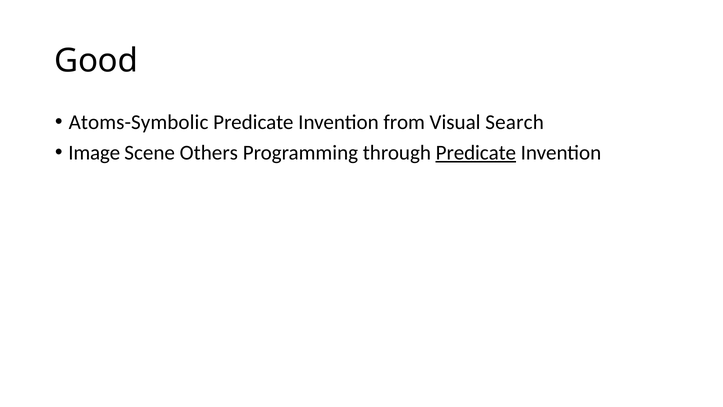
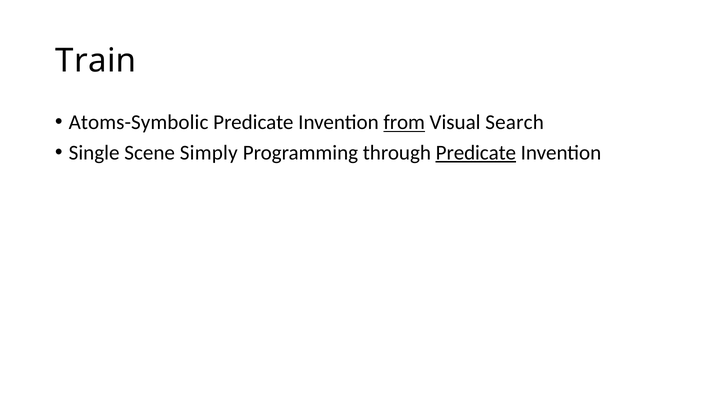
Good: Good -> Train
from underline: none -> present
Image: Image -> Single
Others: Others -> Simply
